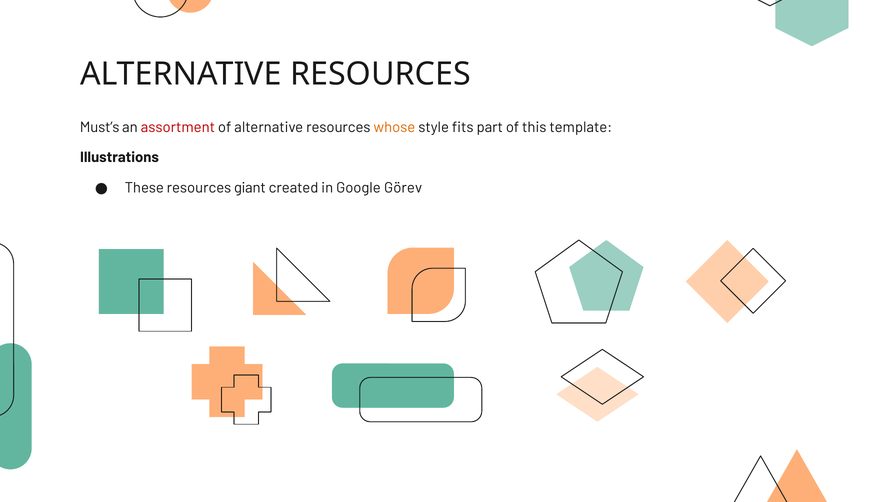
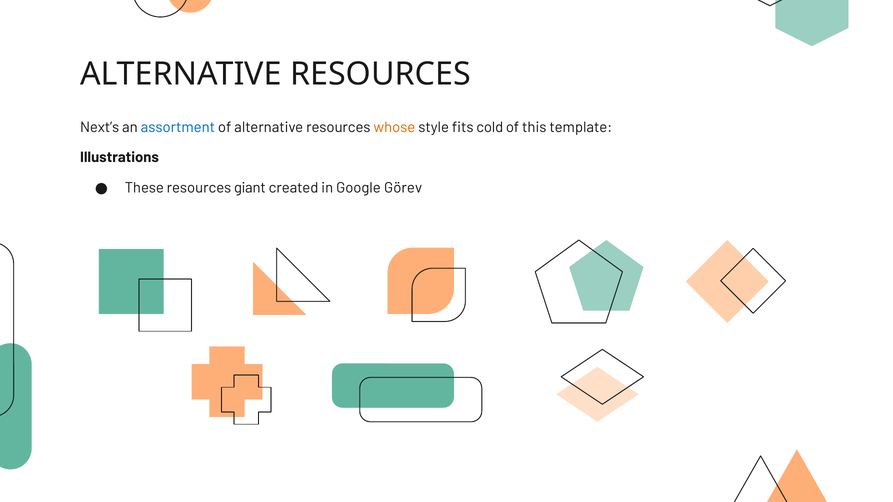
Must’s: Must’s -> Next’s
assortment colour: red -> blue
part: part -> cold
